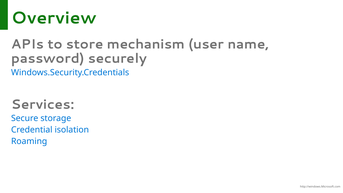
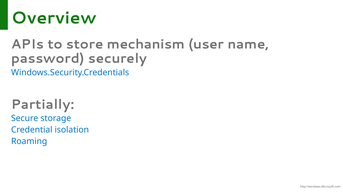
Services: Services -> Partially
